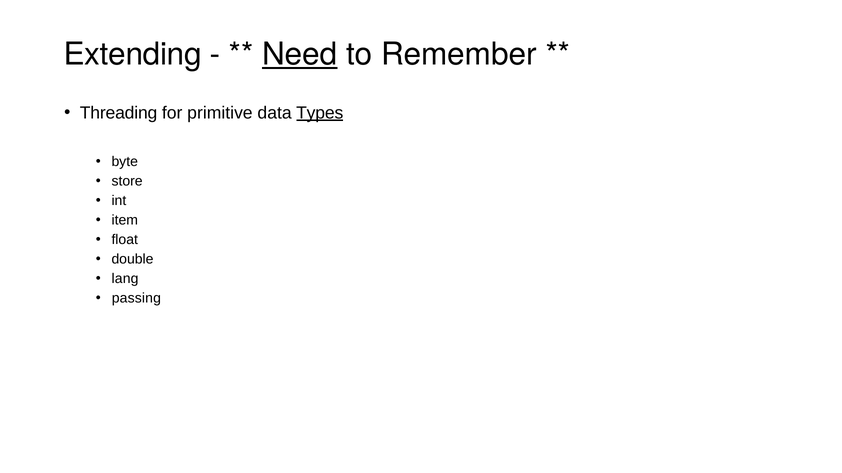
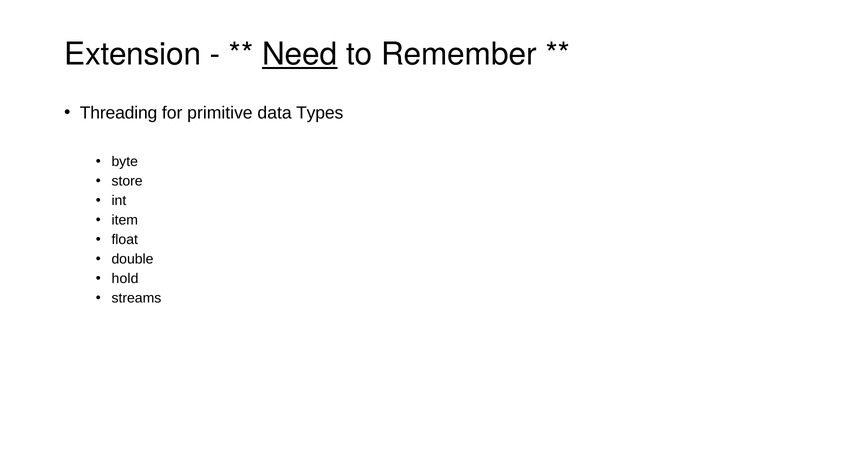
Extending: Extending -> Extension
Types underline: present -> none
lang: lang -> hold
passing: passing -> streams
